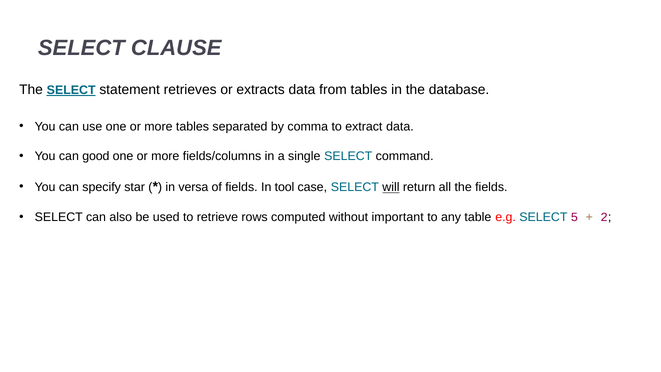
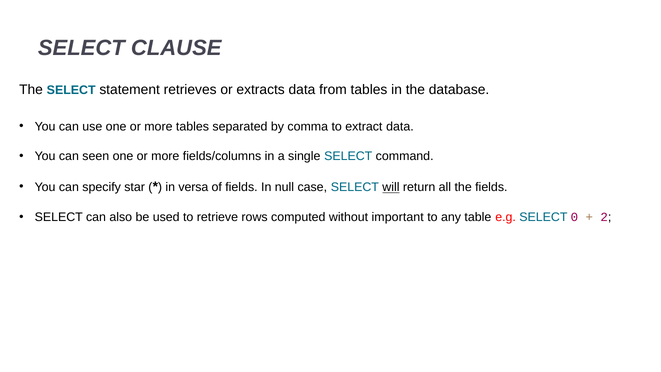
SELECT at (71, 90) underline: present -> none
good: good -> seen
tool: tool -> null
5: 5 -> 0
